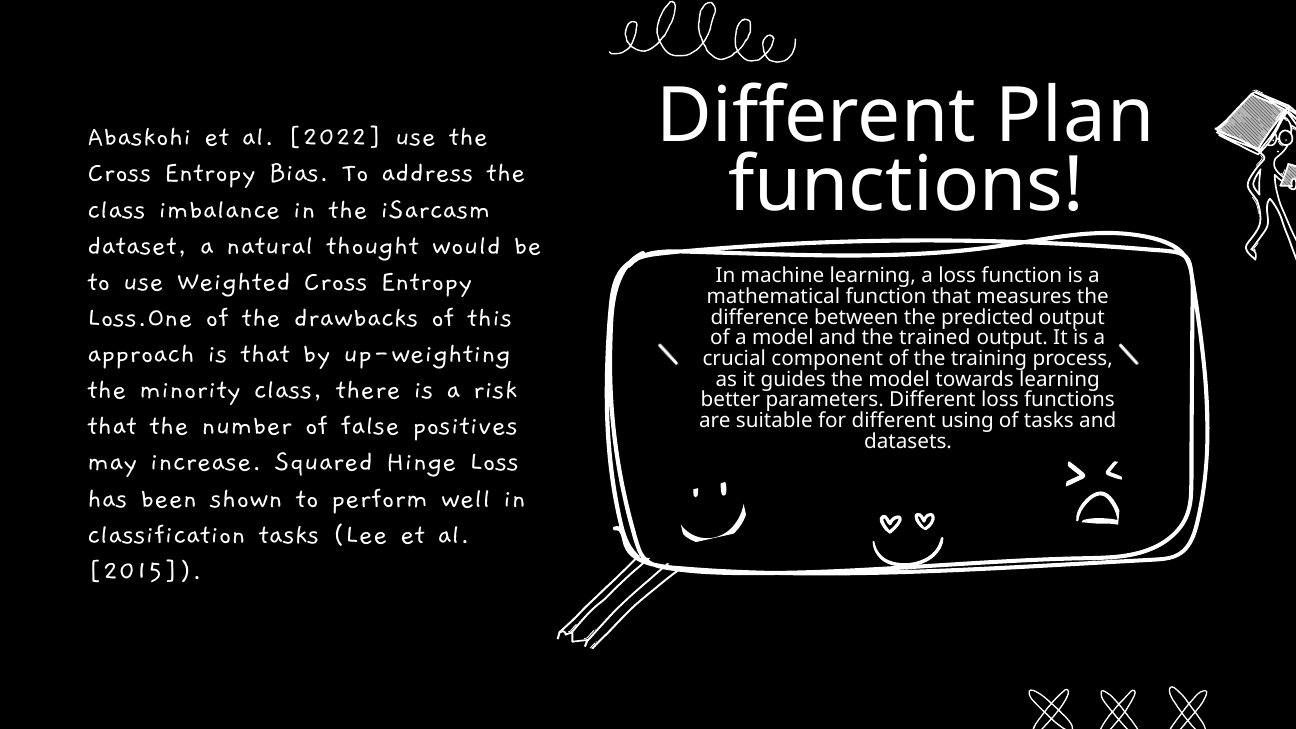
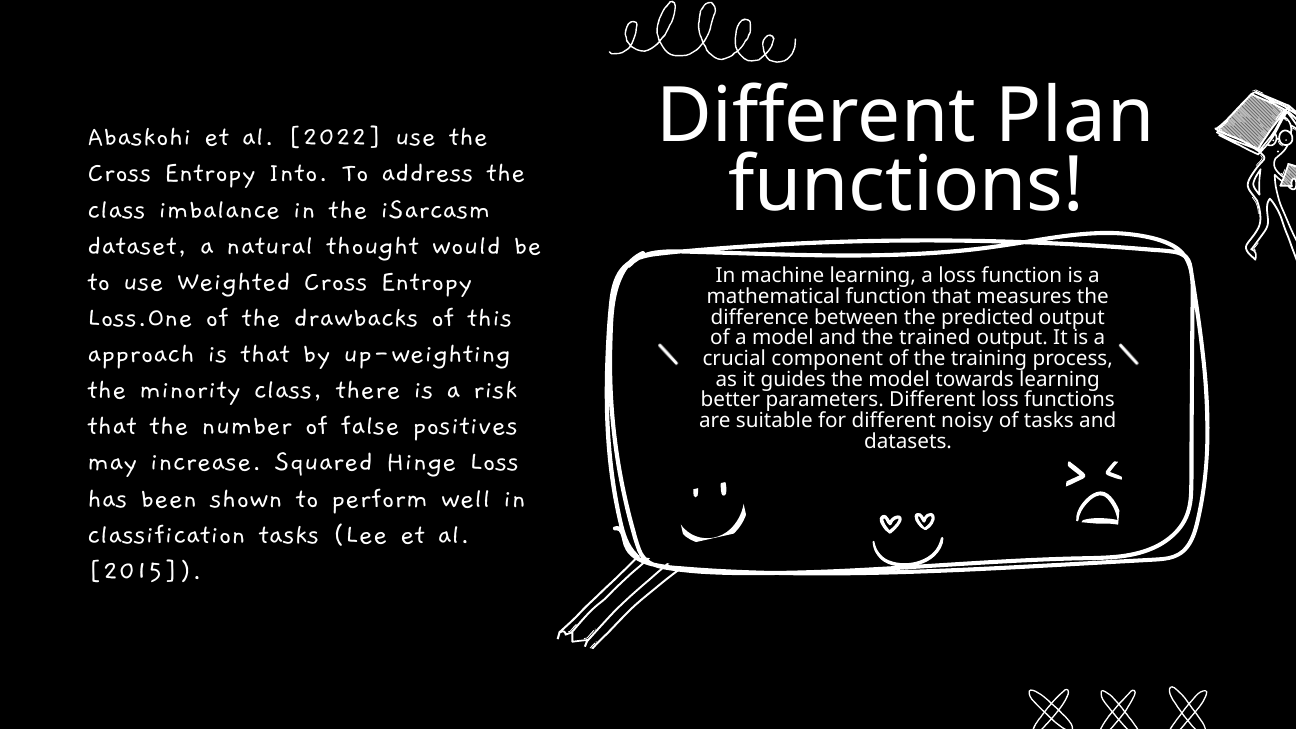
Bias: Bias -> Into
using: using -> noisy
